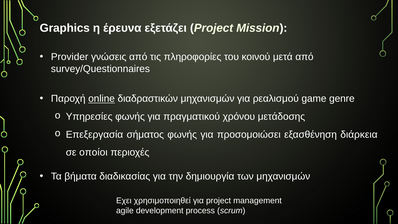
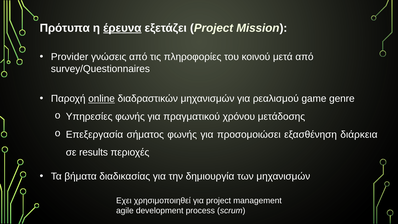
Graphics: Graphics -> Πρότυπα
έρευνα underline: none -> present
οποίοι: οποίοι -> results
